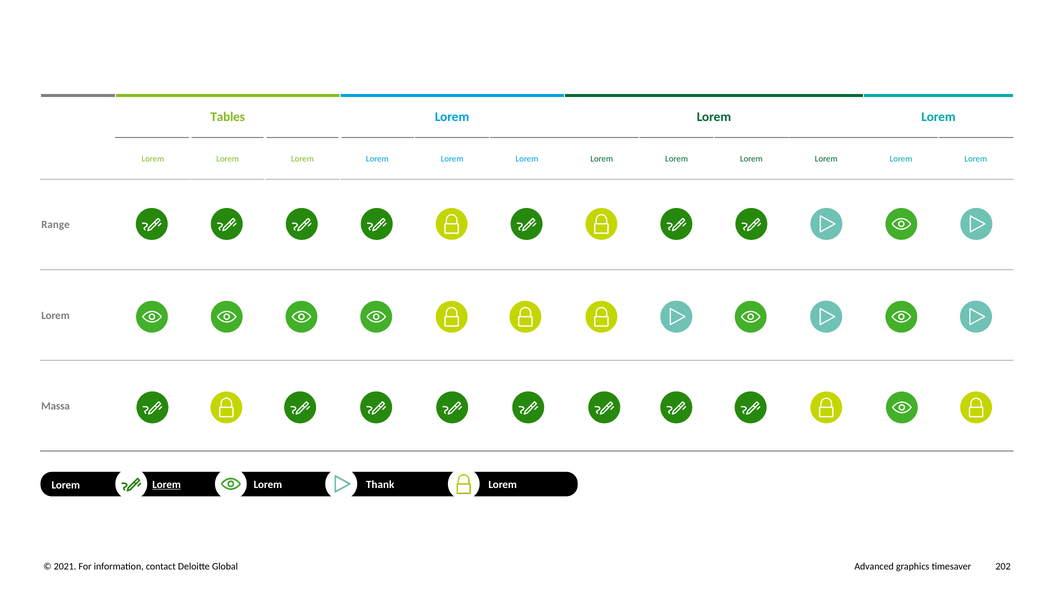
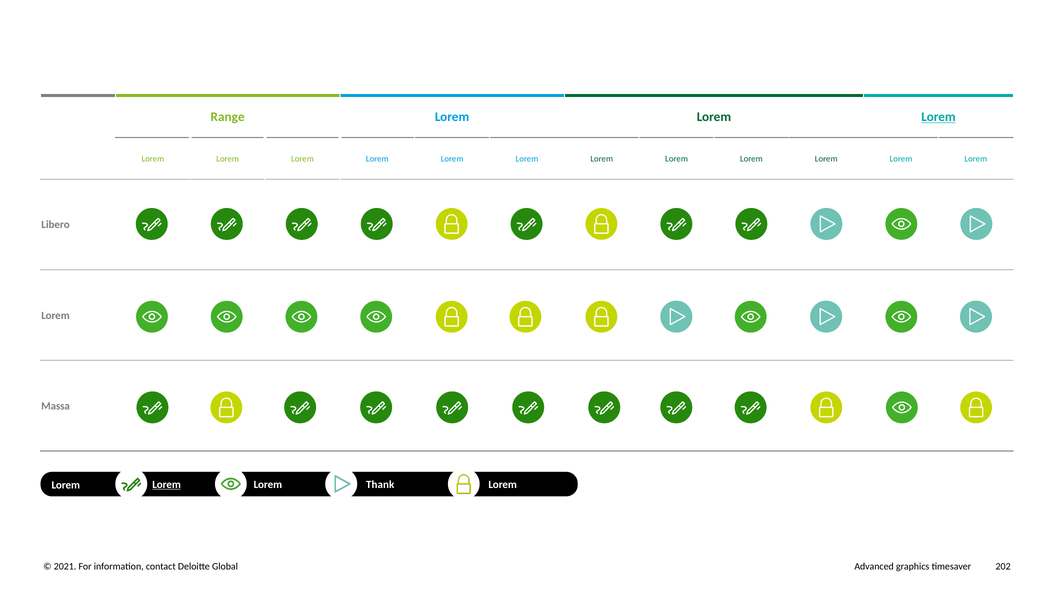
Tables: Tables -> Range
Lorem at (938, 117) underline: none -> present
Range: Range -> Libero
